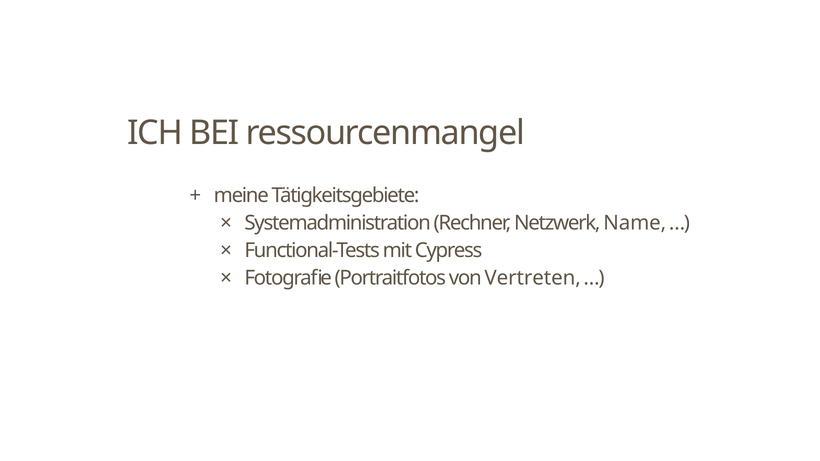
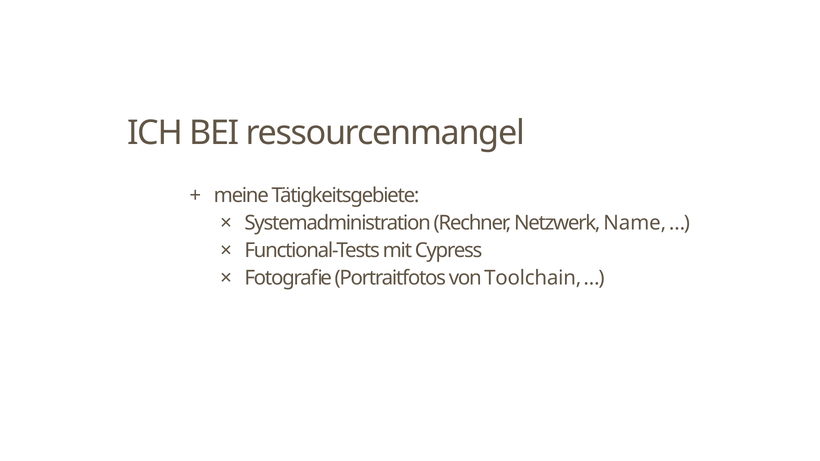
Vertreten: Vertreten -> Toolchain
